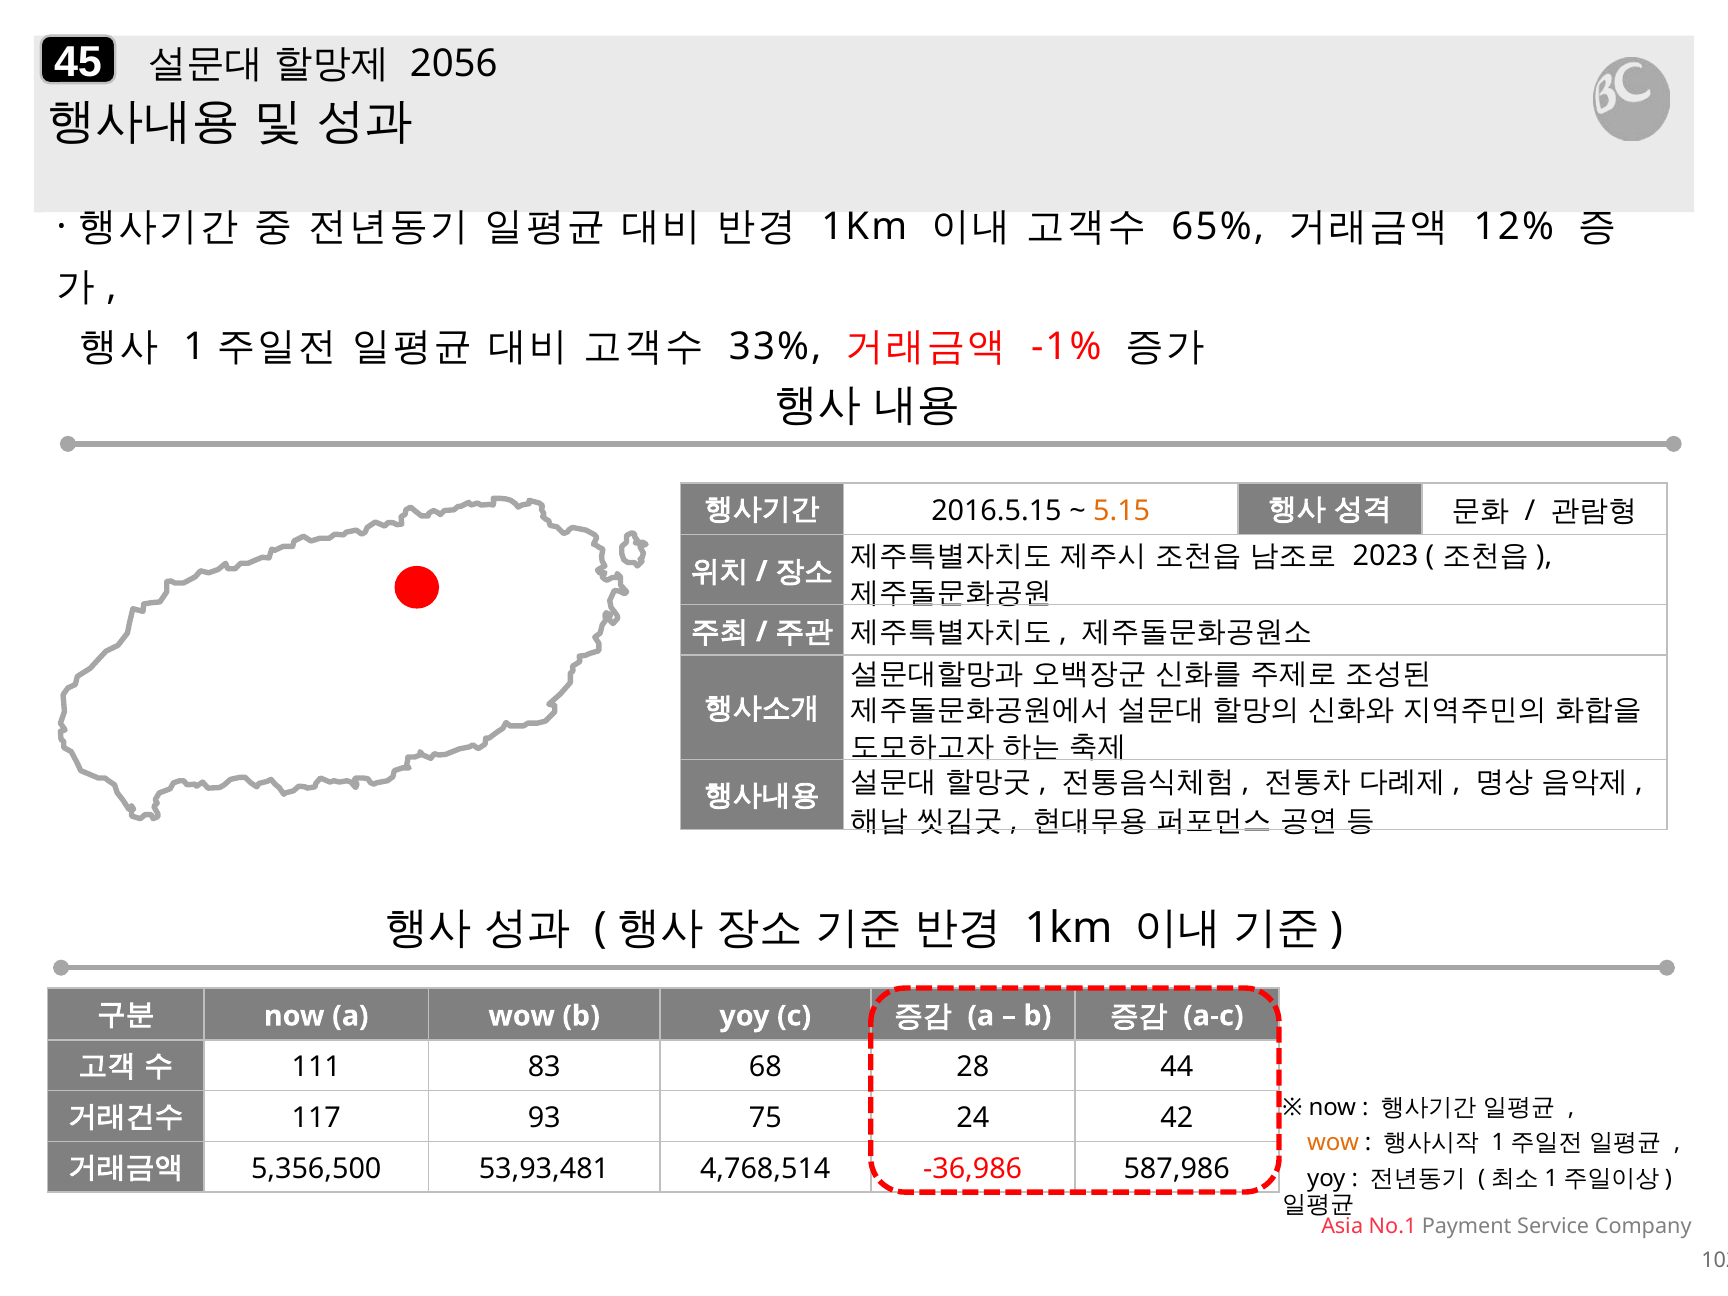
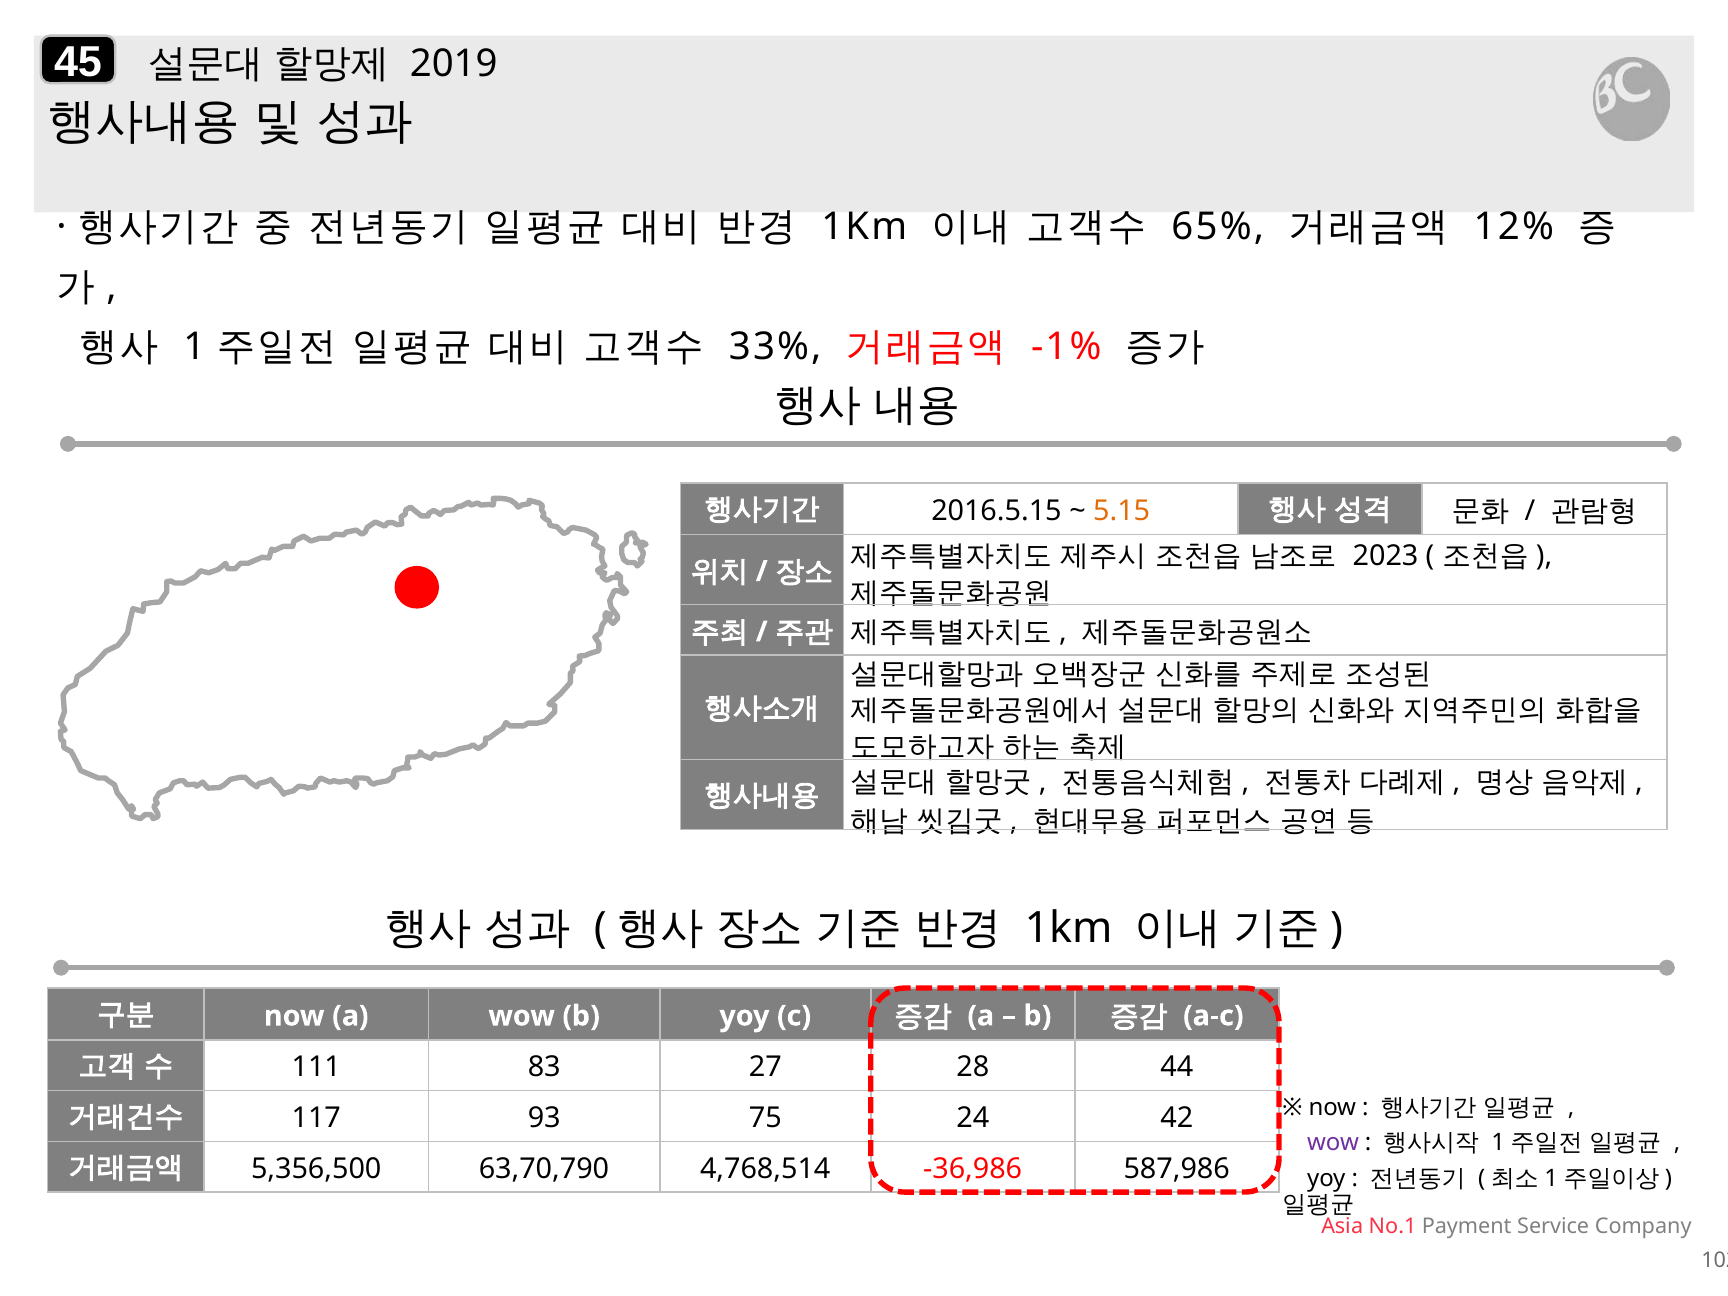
2056: 2056 -> 2019
68: 68 -> 27
wow at (1333, 1143) colour: orange -> purple
53,93,481: 53,93,481 -> 63,70,790
